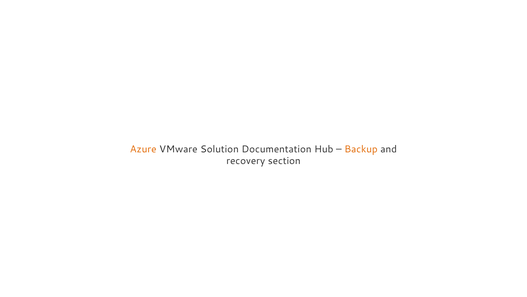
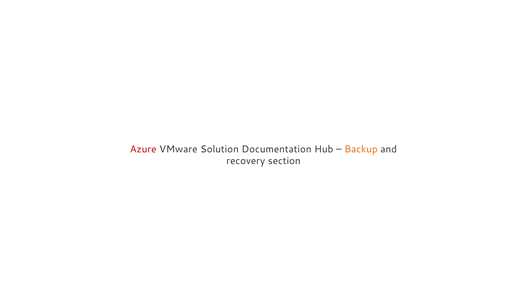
Azure colour: orange -> red
